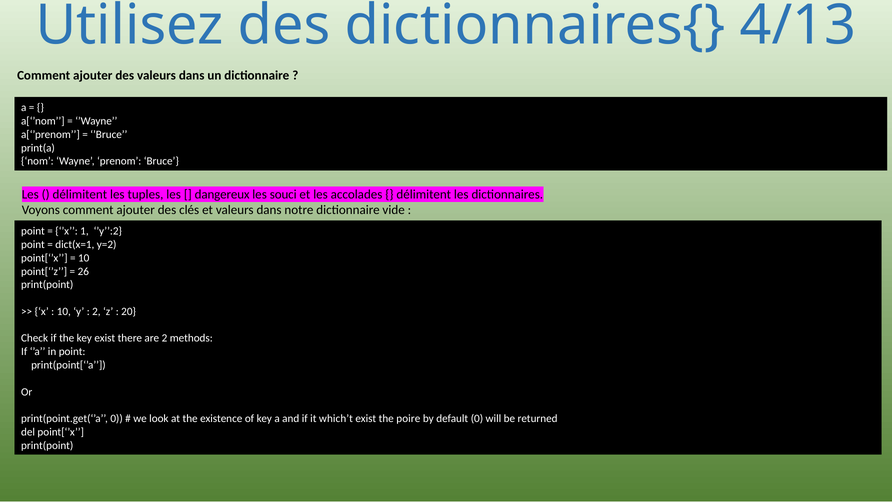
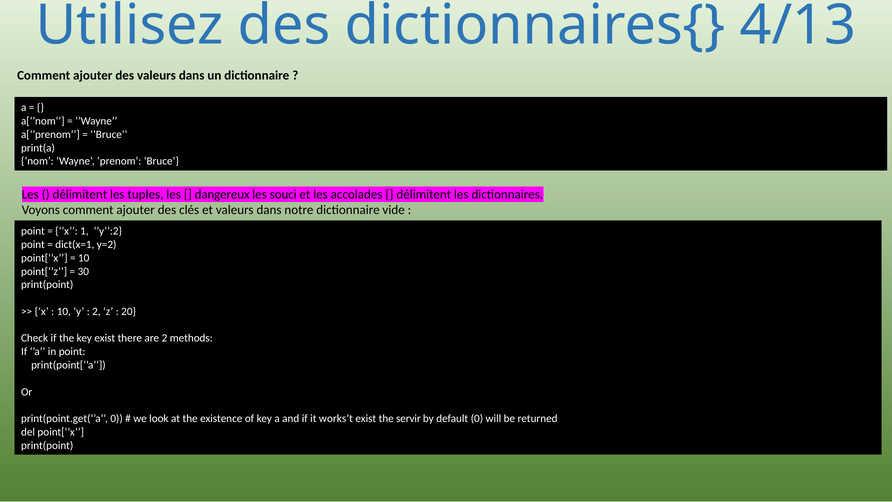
26: 26 -> 30
which’t: which’t -> works’t
poire: poire -> servir
